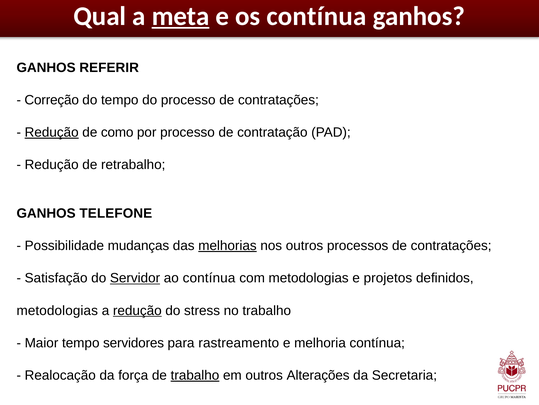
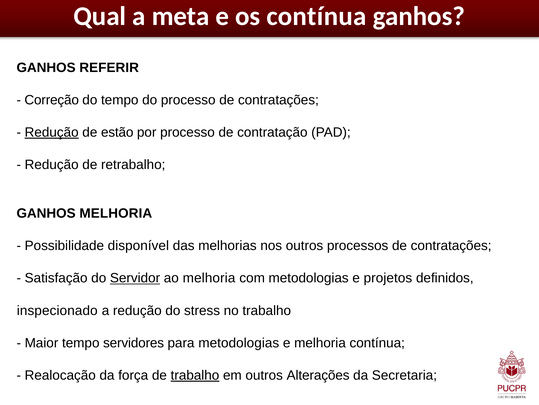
meta underline: present -> none
como: como -> estão
GANHOS TELEFONE: TELEFONE -> MELHORIA
mudanças: mudanças -> disponível
melhorias underline: present -> none
ao contínua: contínua -> melhoria
metodologias at (57, 310): metodologias -> inspecionado
redução at (137, 310) underline: present -> none
para rastreamento: rastreamento -> metodologias
